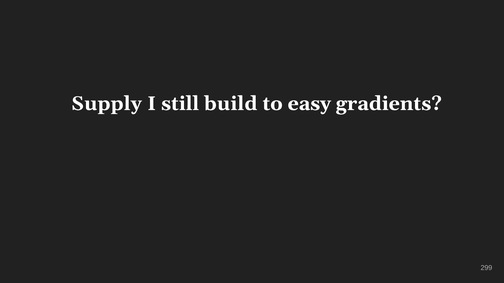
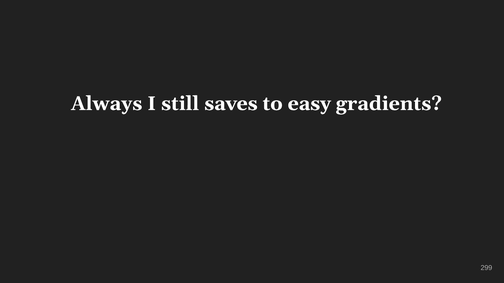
Supply: Supply -> Always
build: build -> saves
